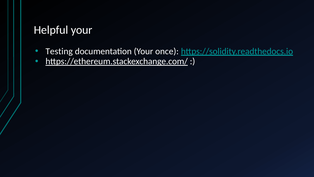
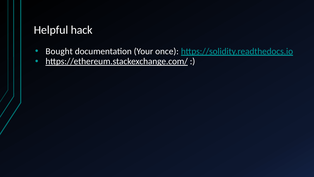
Helpful your: your -> hack
Testing: Testing -> Bought
